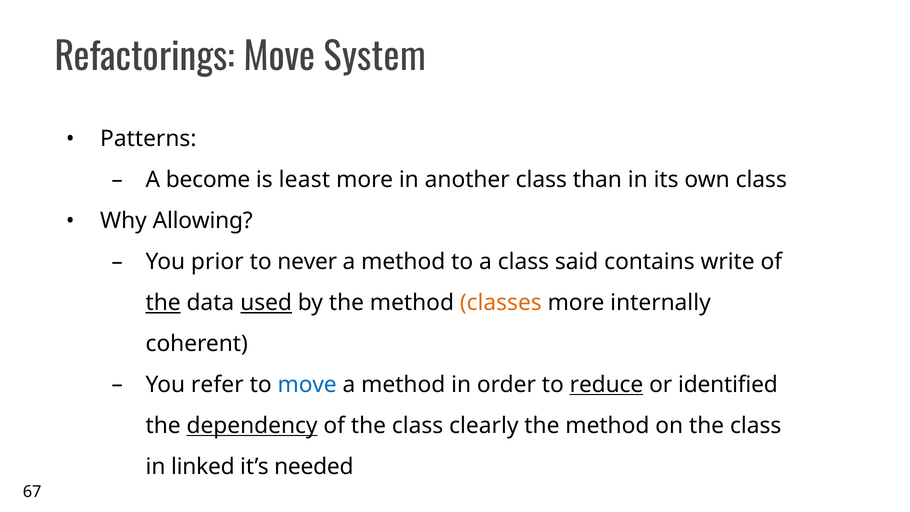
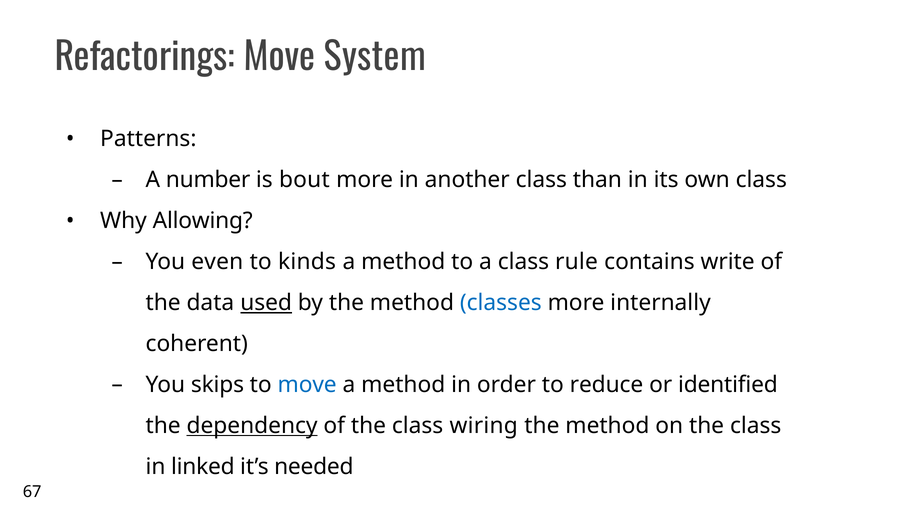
become: become -> number
least: least -> bout
prior: prior -> even
never: never -> kinds
said: said -> rule
the at (163, 303) underline: present -> none
classes colour: orange -> blue
refer: refer -> skips
reduce underline: present -> none
clearly: clearly -> wiring
